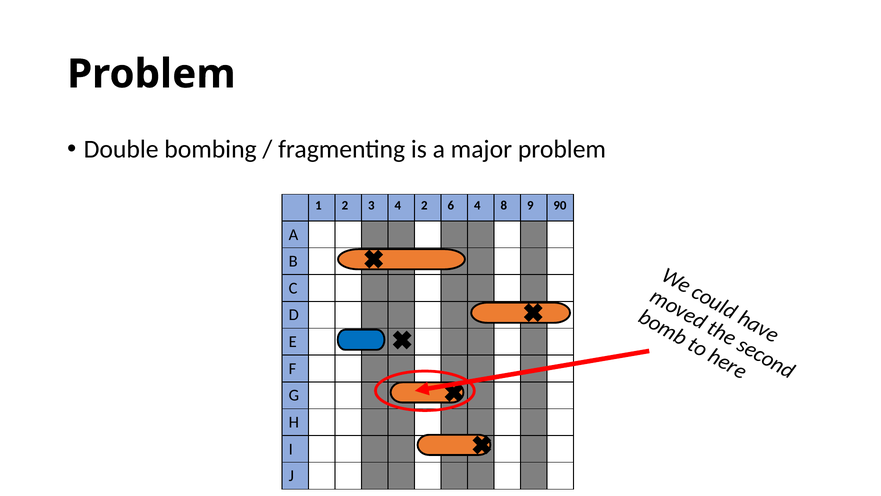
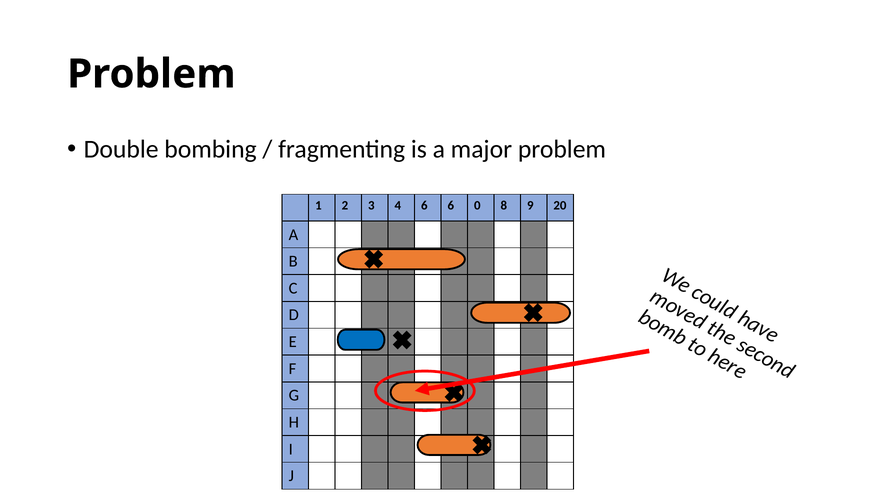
4 2: 2 -> 6
6 4: 4 -> 0
90: 90 -> 20
